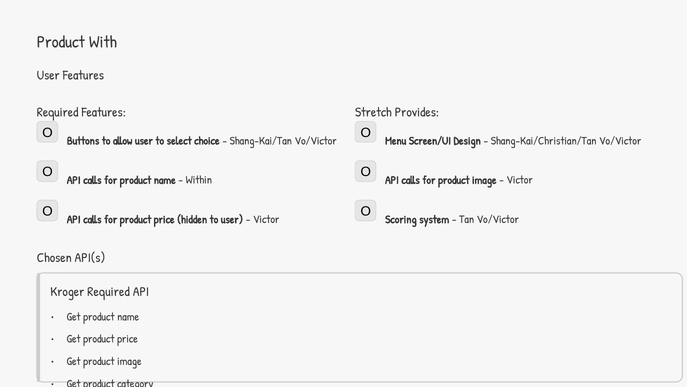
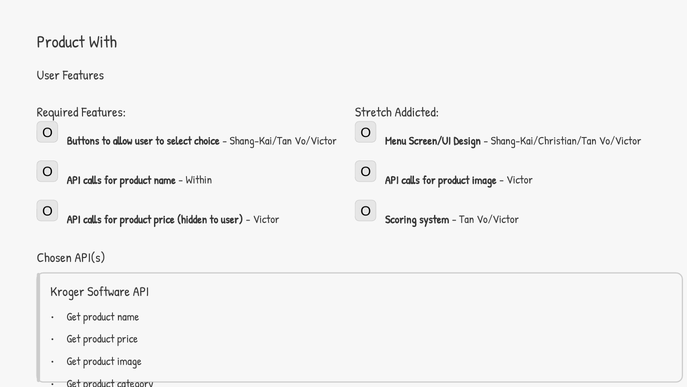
Provides: Provides -> Addicted
Kroger Required: Required -> Software
